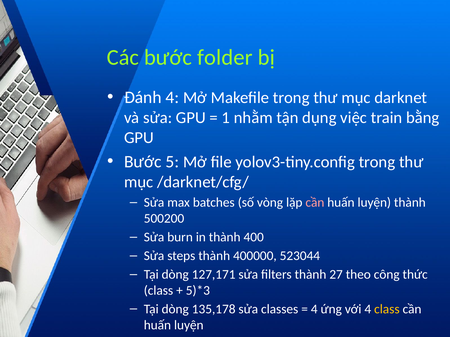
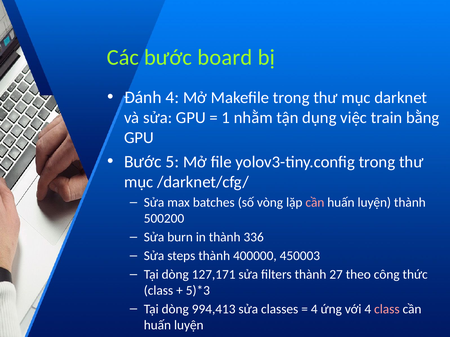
folder: folder -> board
400: 400 -> 336
523044: 523044 -> 450003
135,178: 135,178 -> 994,413
class at (387, 309) colour: yellow -> pink
